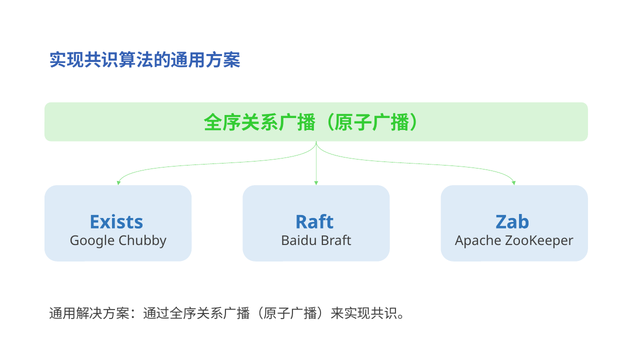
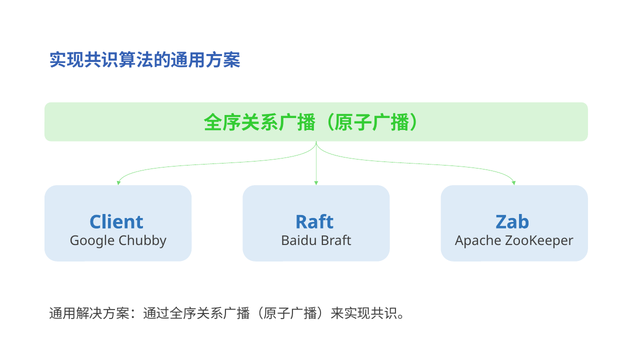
Exists: Exists -> Client
